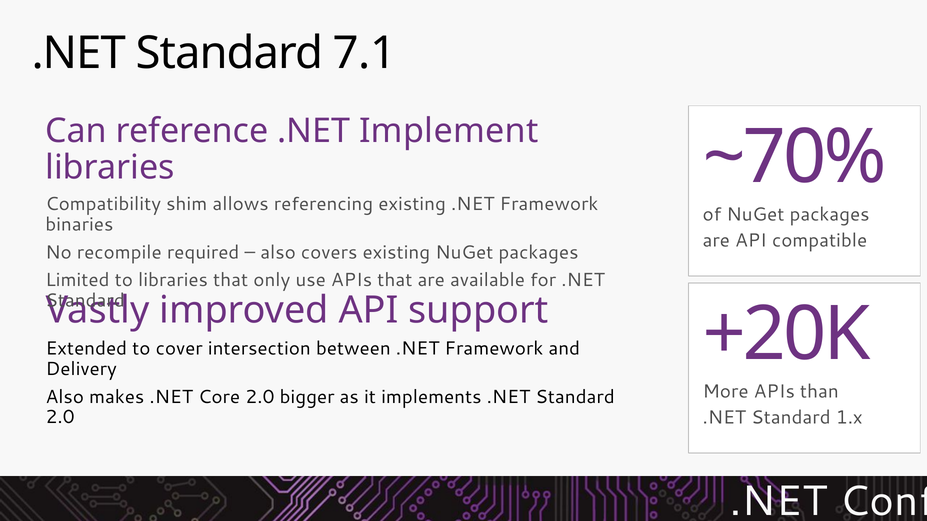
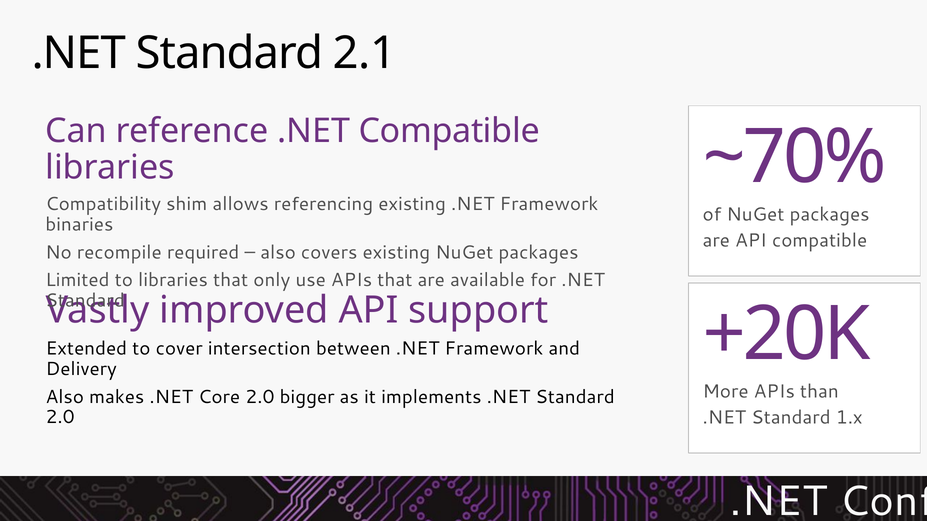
7.1: 7.1 -> 2.1
.NET Implement: Implement -> Compatible
